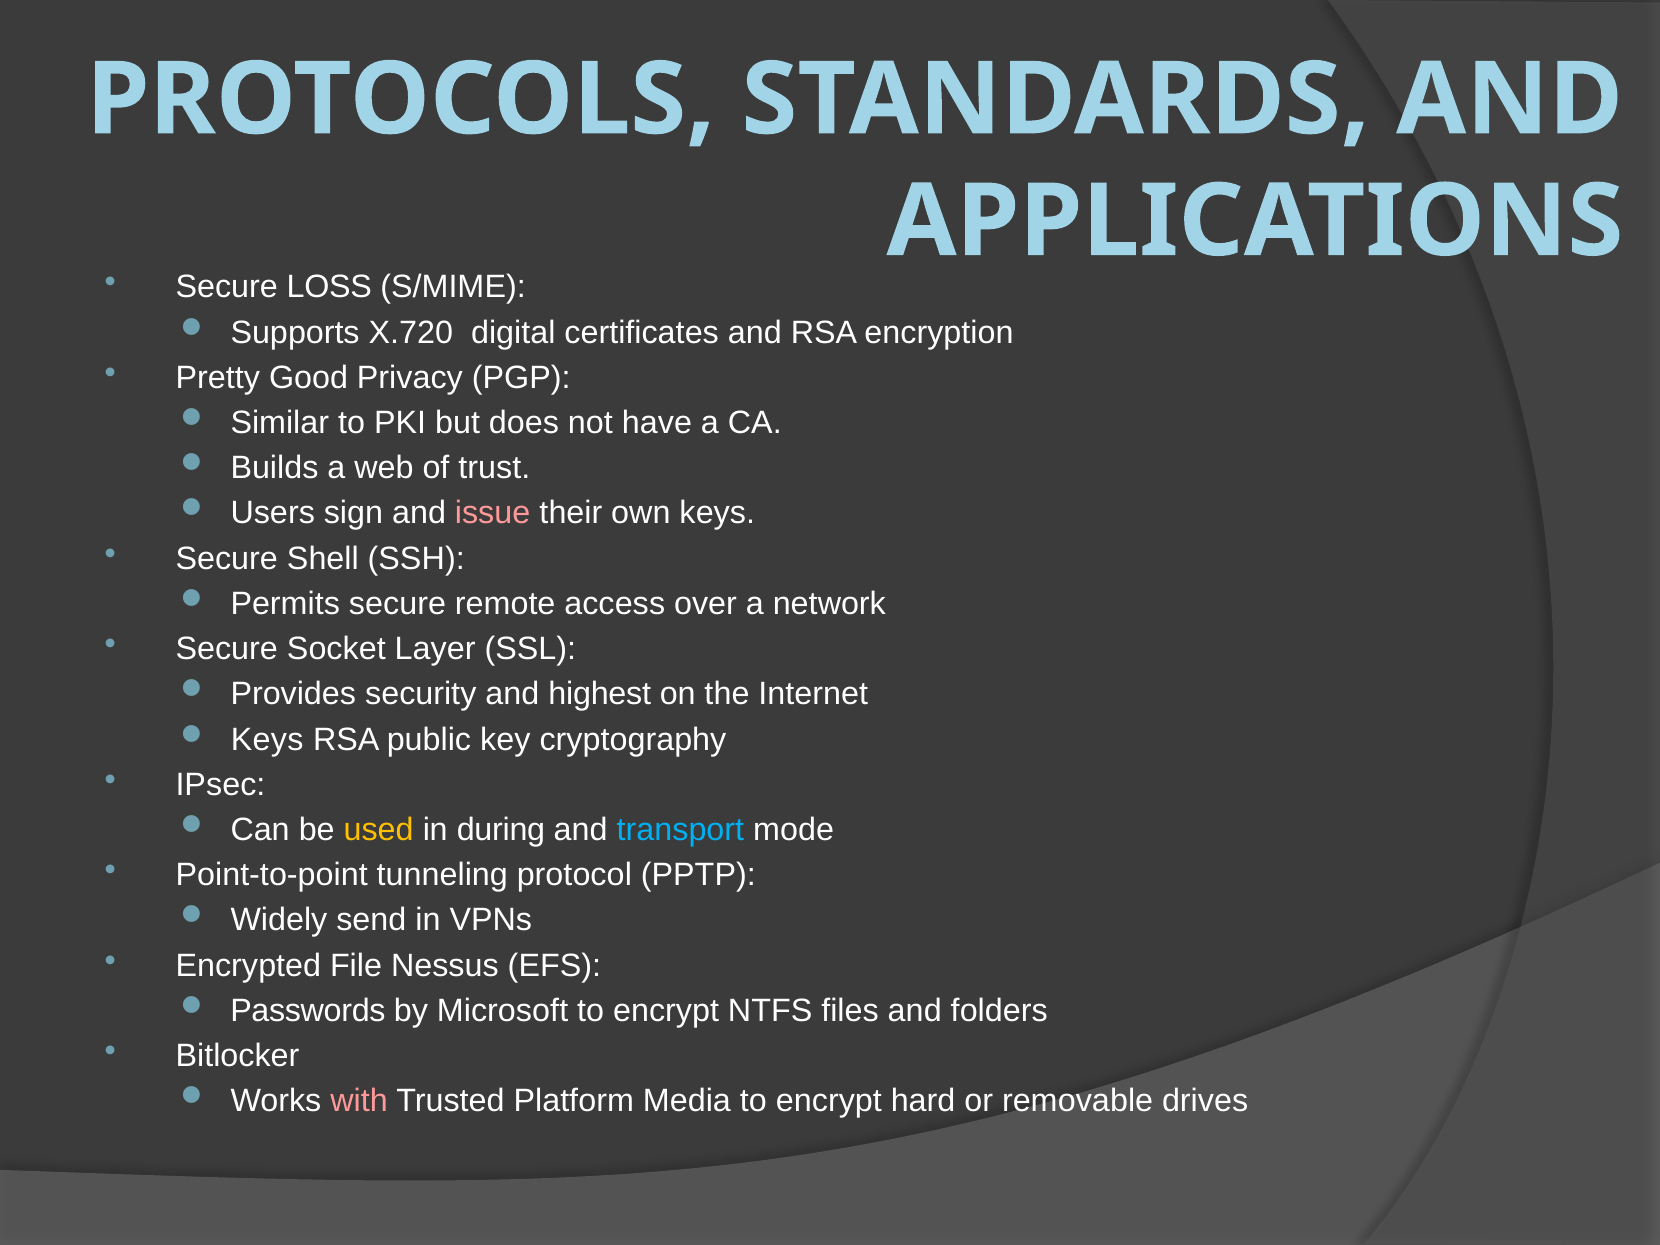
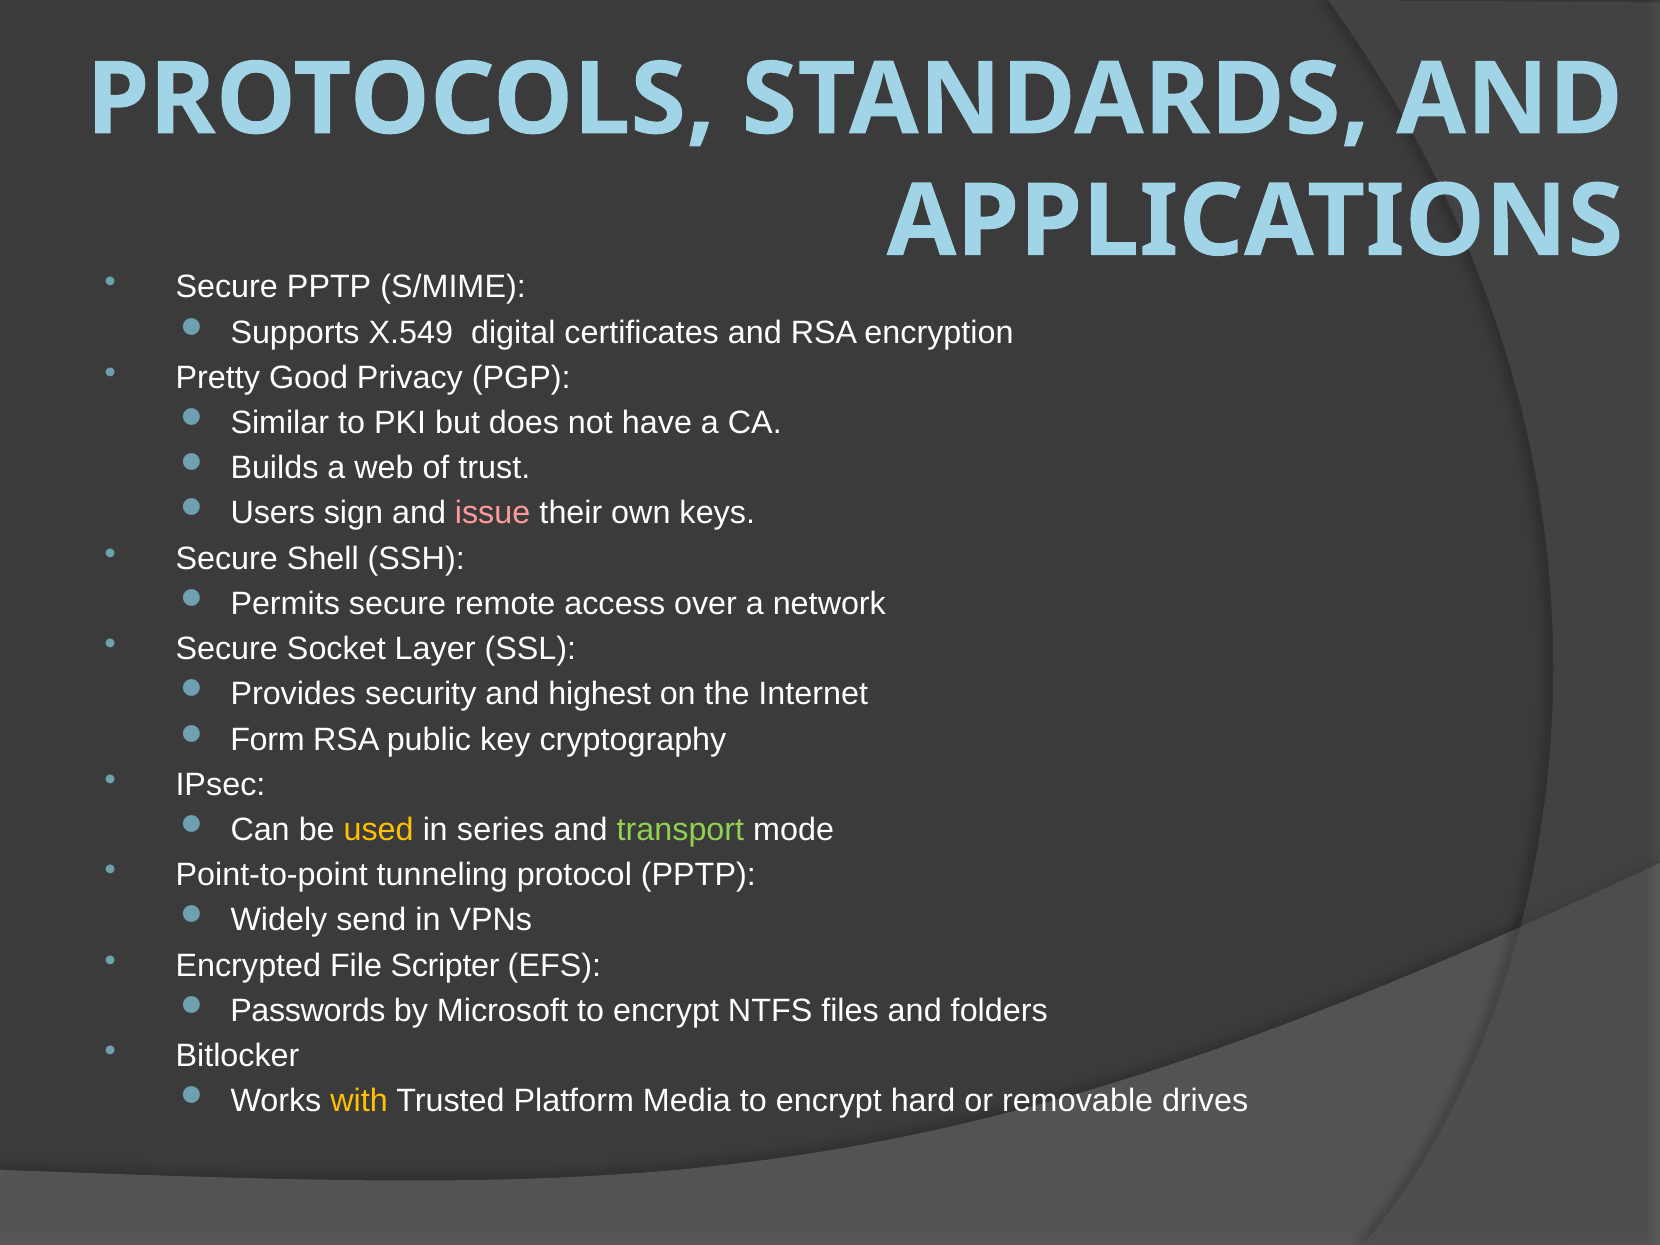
Secure LOSS: LOSS -> PPTP
X.720: X.720 -> X.549
Keys at (267, 739): Keys -> Form
during: during -> series
transport colour: light blue -> light green
Nessus: Nessus -> Scripter
with colour: pink -> yellow
